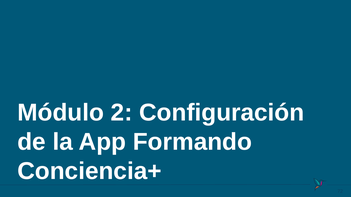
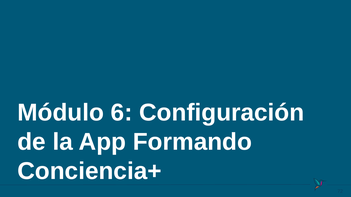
2: 2 -> 6
